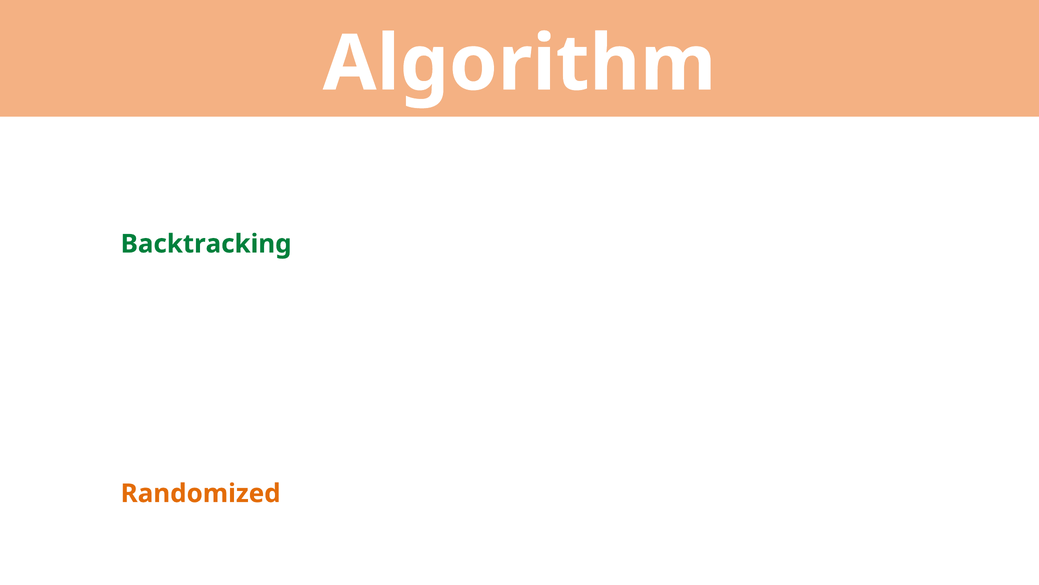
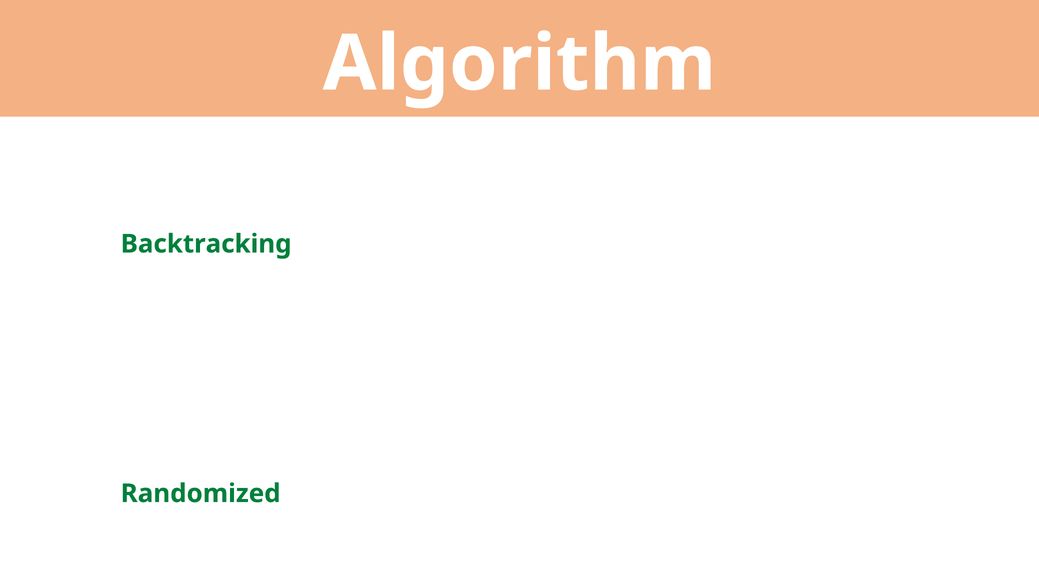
Randomized colour: orange -> green
